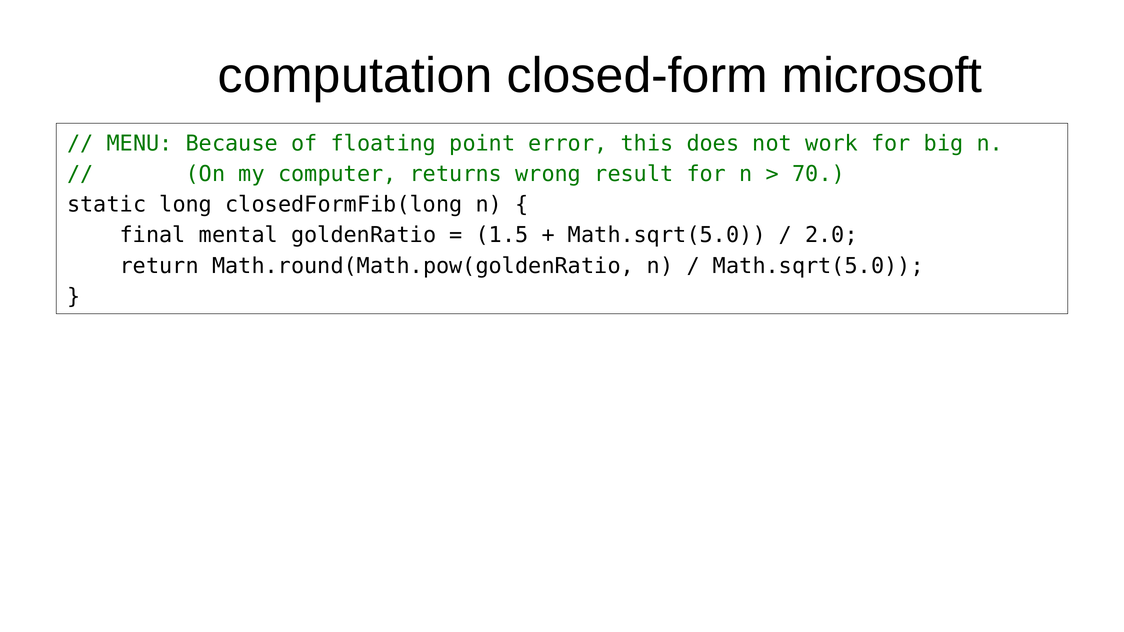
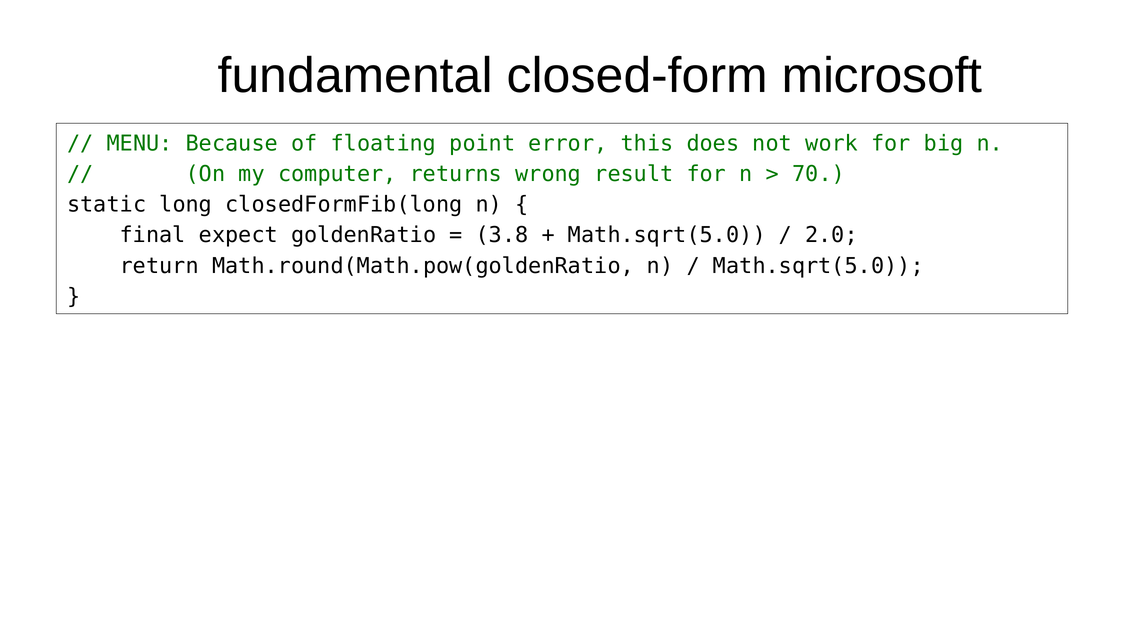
computation: computation -> fundamental
mental: mental -> expect
1.5: 1.5 -> 3.8
